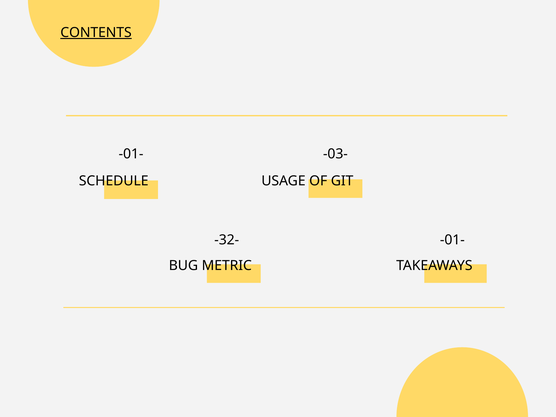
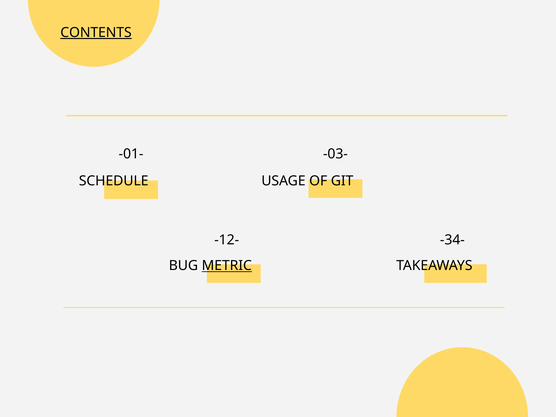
-32-: -32- -> -12-
-01- at (452, 240): -01- -> -34-
METRIC underline: none -> present
